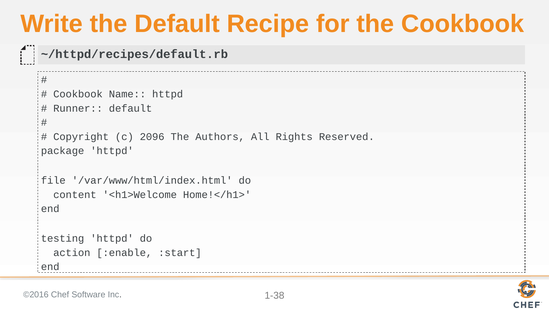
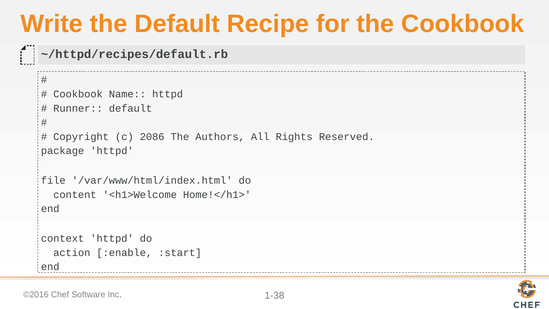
2096: 2096 -> 2086
testing: testing -> context
